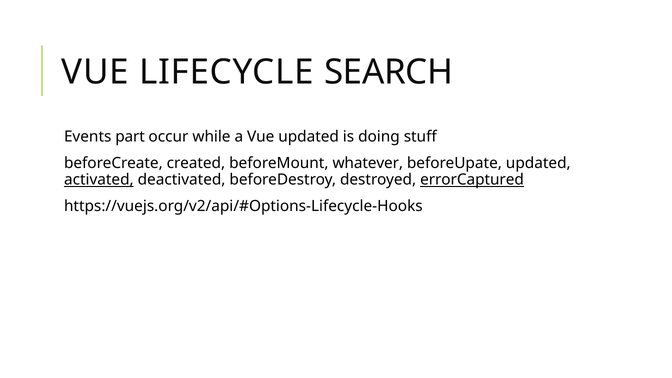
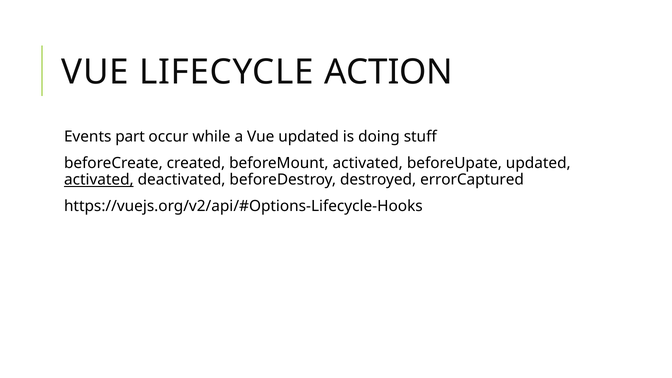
SEARCH: SEARCH -> ACTION
beforeMount whatever: whatever -> activated
errorCaptured underline: present -> none
